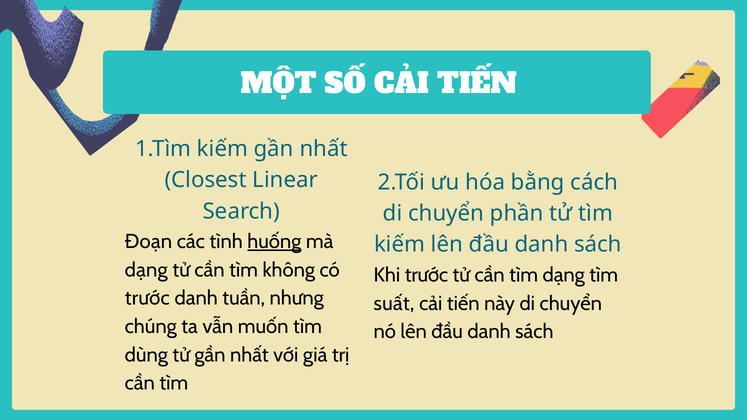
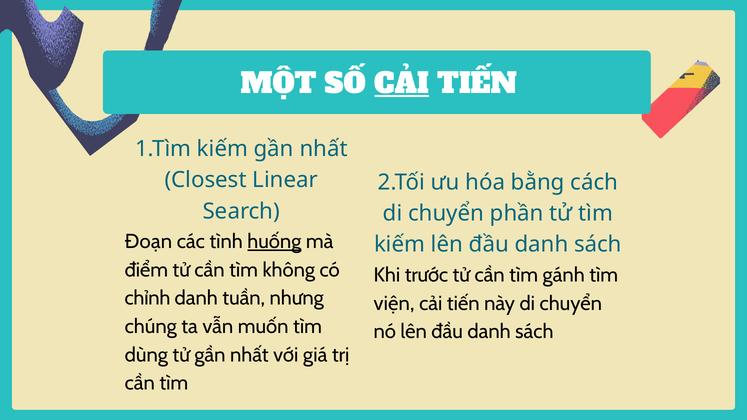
CẢI at (402, 84) underline: none -> present
dạng at (146, 270): dạng -> điểm
tìm dạng: dạng -> gánh
trước at (147, 298): trước -> chỉnh
suất: suất -> viện
